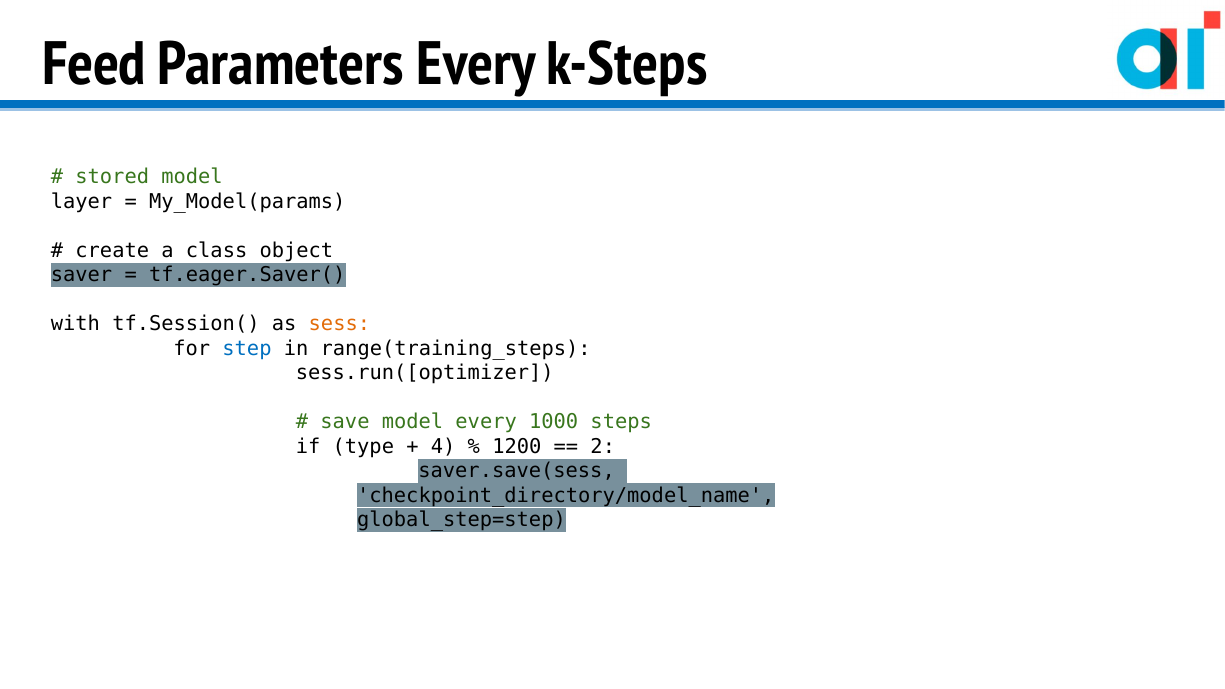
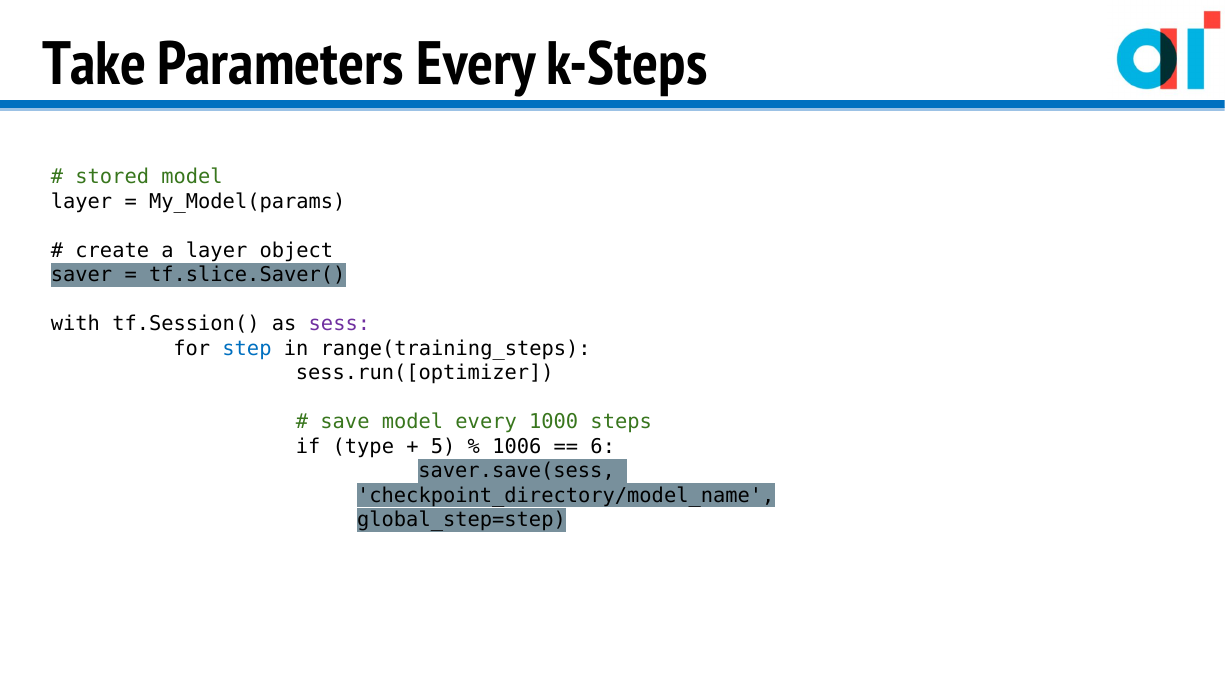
Feed: Feed -> Take
a class: class -> layer
tf.eager.Saver(: tf.eager.Saver( -> tf.slice.Saver(
sess colour: orange -> purple
4: 4 -> 5
1200: 1200 -> 1006
2: 2 -> 6
